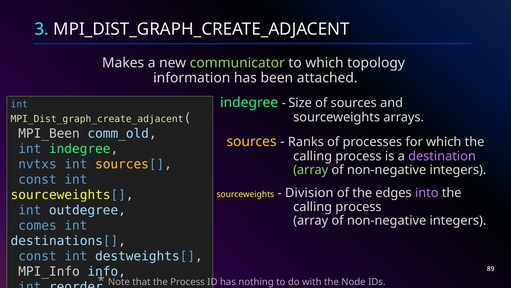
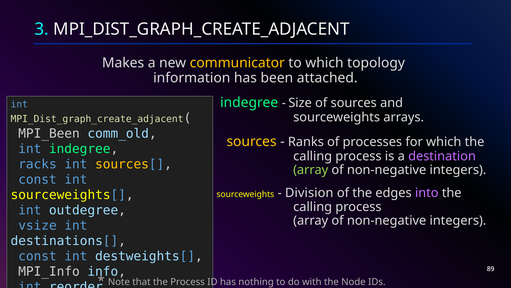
communicator colour: light green -> yellow
nvtxs: nvtxs -> racks
comes: comes -> vsize
